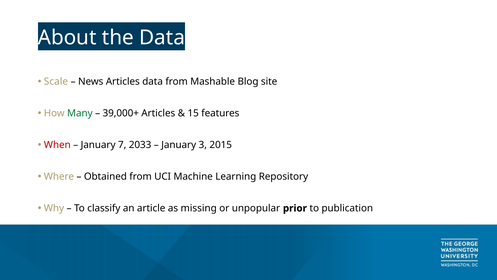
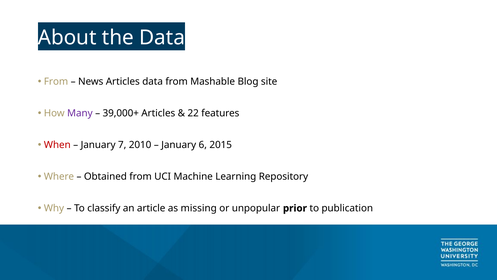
Scale at (56, 82): Scale -> From
Many colour: green -> purple
15: 15 -> 22
2033: 2033 -> 2010
3: 3 -> 6
